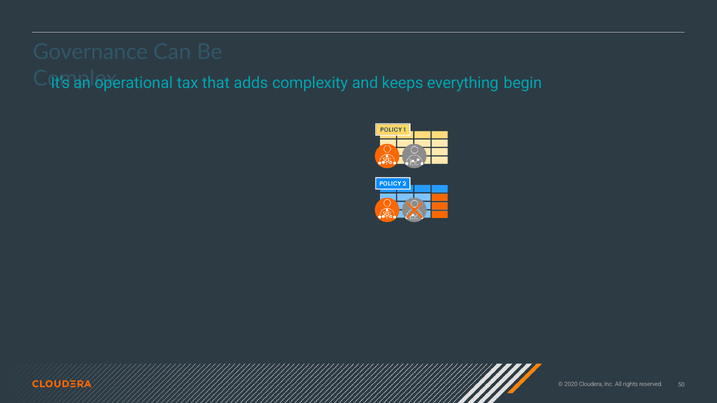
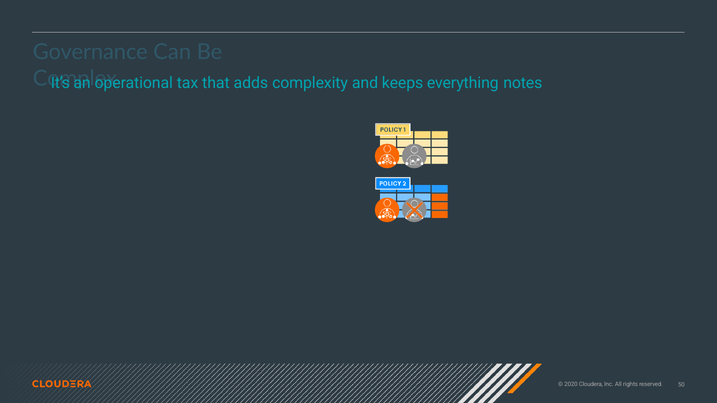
begin: begin -> notes
